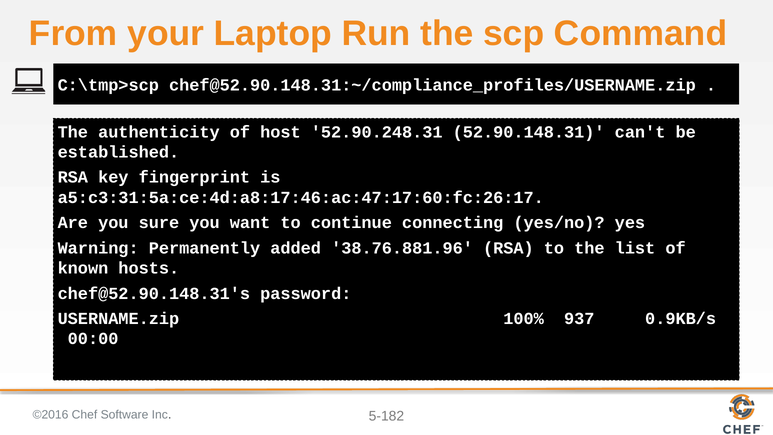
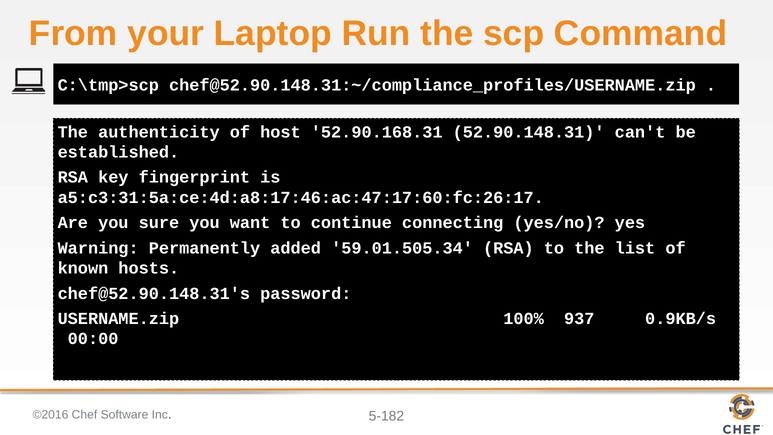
52.90.248.31: 52.90.248.31 -> 52.90.168.31
38.76.881.96: 38.76.881.96 -> 59.01.505.34
